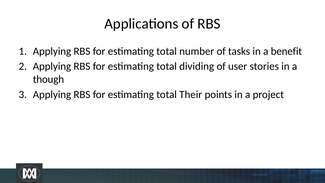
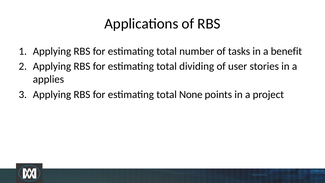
though: though -> applies
Their: Their -> None
